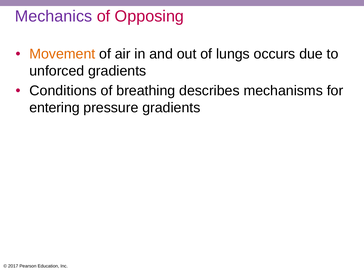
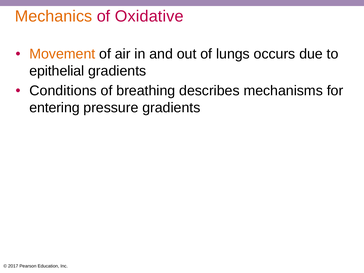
Mechanics colour: purple -> orange
Opposing: Opposing -> Oxidative
unforced: unforced -> epithelial
